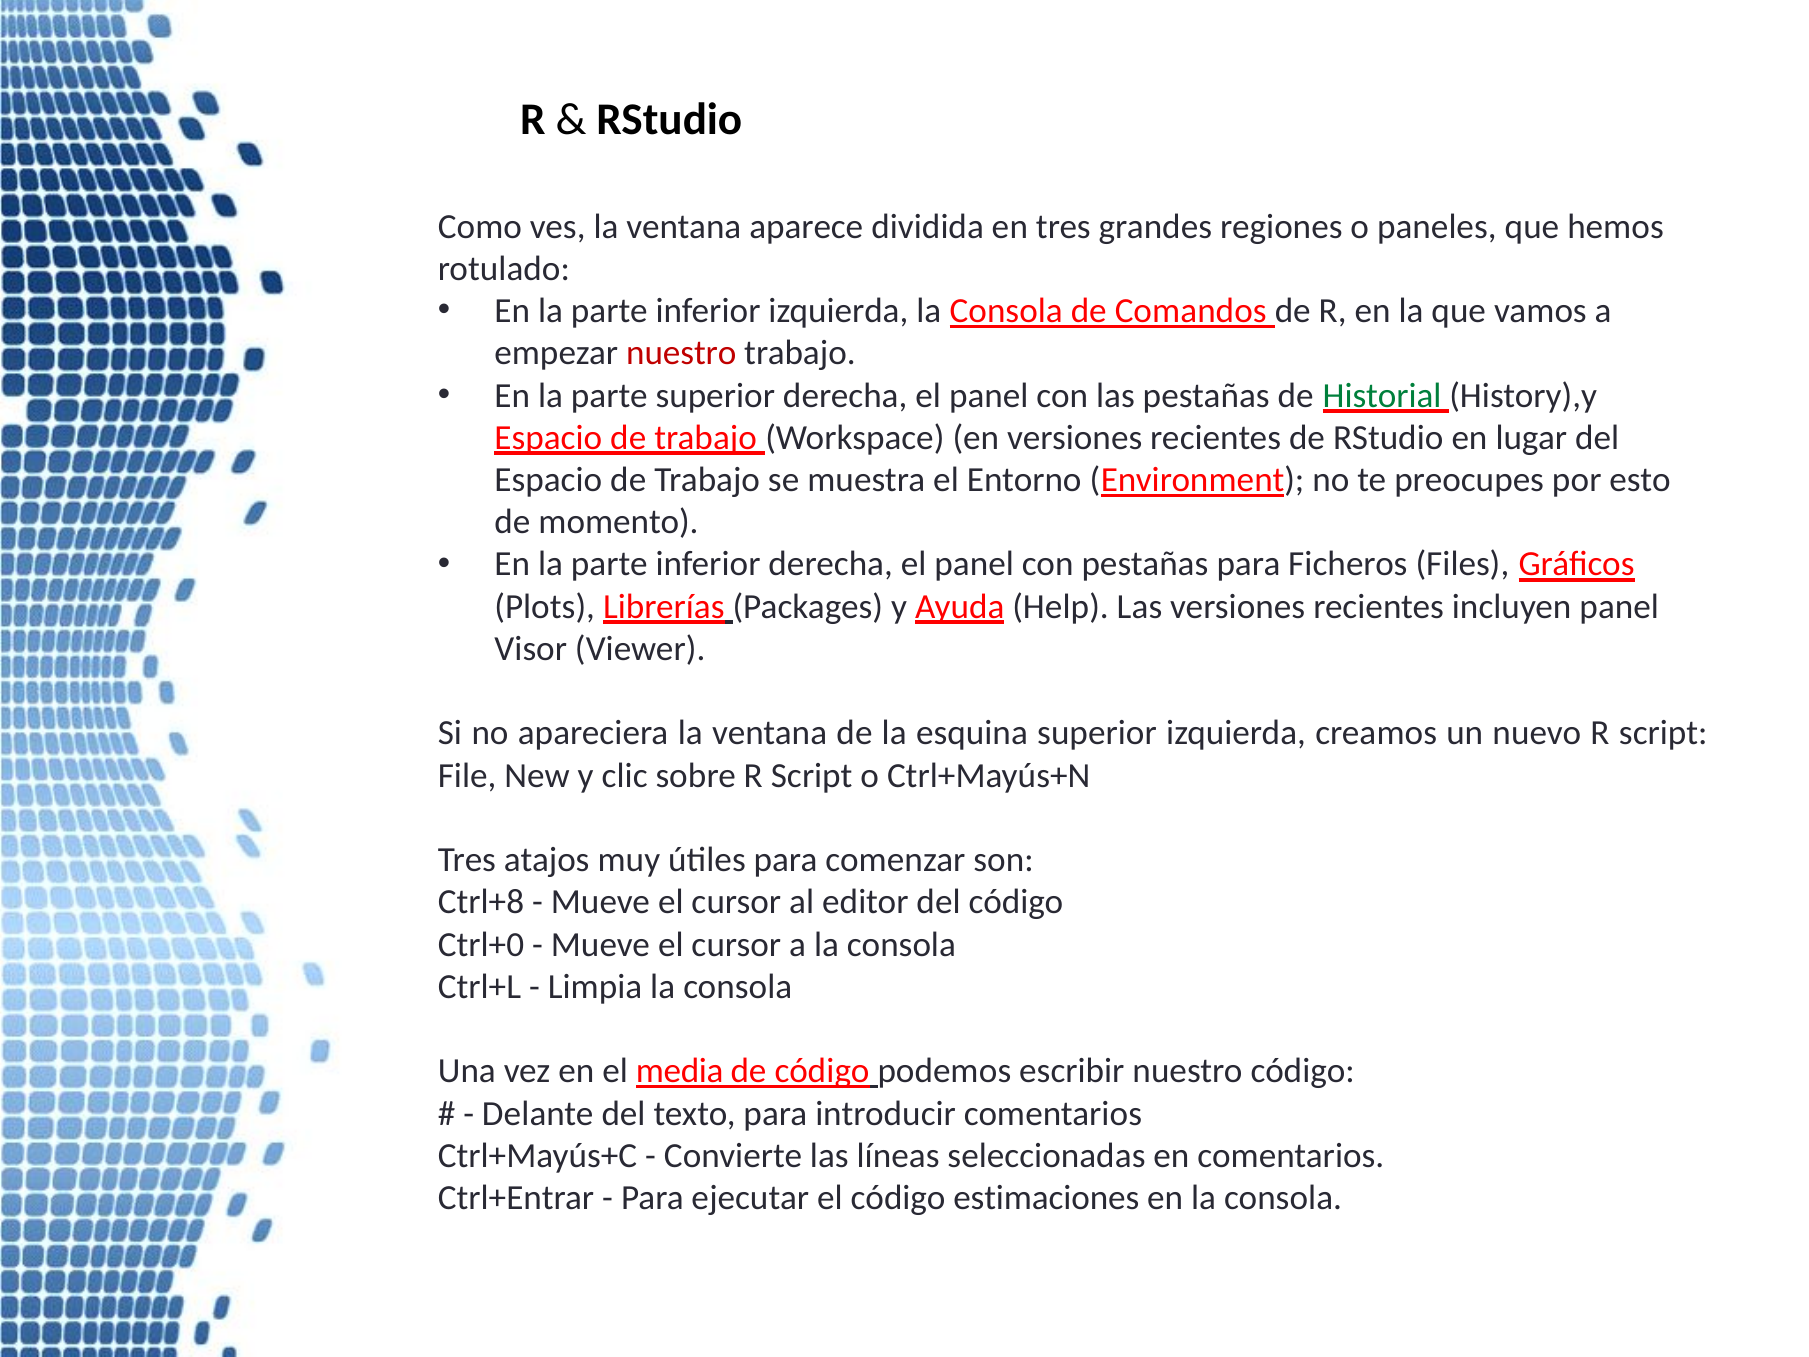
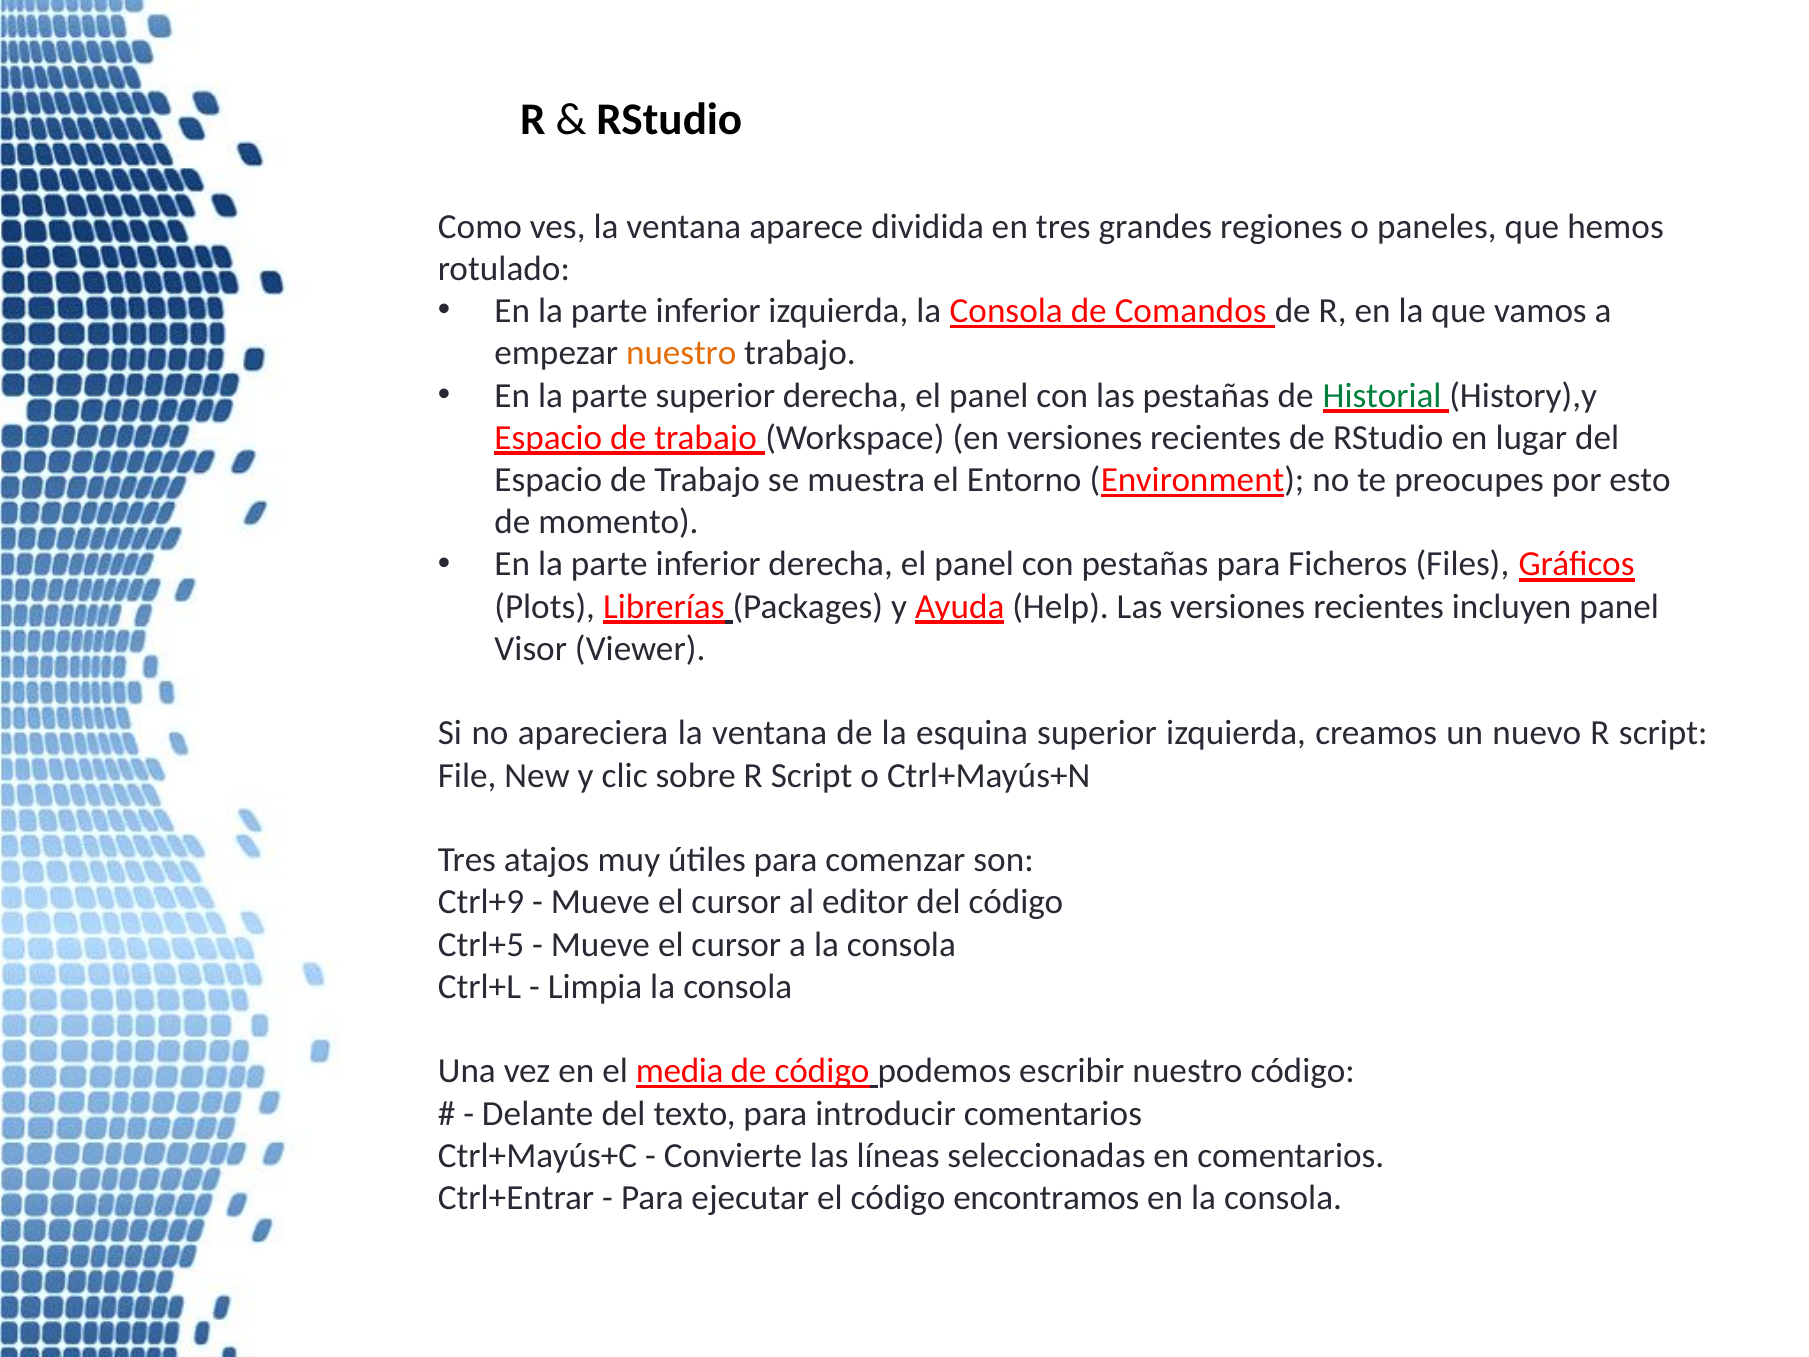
nuestro at (681, 353) colour: red -> orange
Ctrl+8: Ctrl+8 -> Ctrl+9
Ctrl+0: Ctrl+0 -> Ctrl+5
estimaciones: estimaciones -> encontramos
